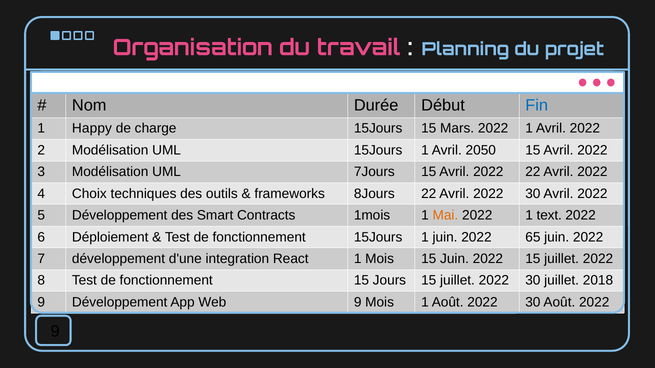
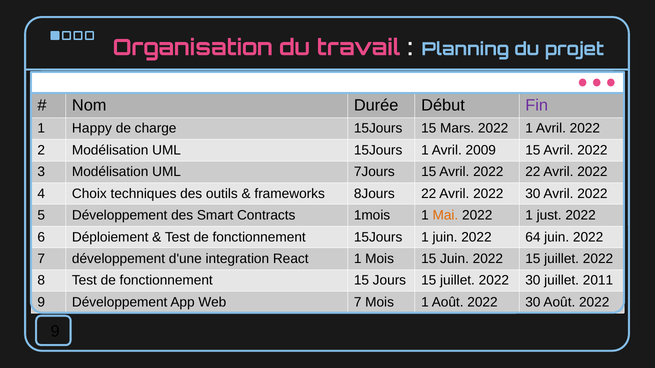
Fin colour: blue -> purple
2050: 2050 -> 2009
text: text -> just
65: 65 -> 64
2018: 2018 -> 2011
Web 9: 9 -> 7
